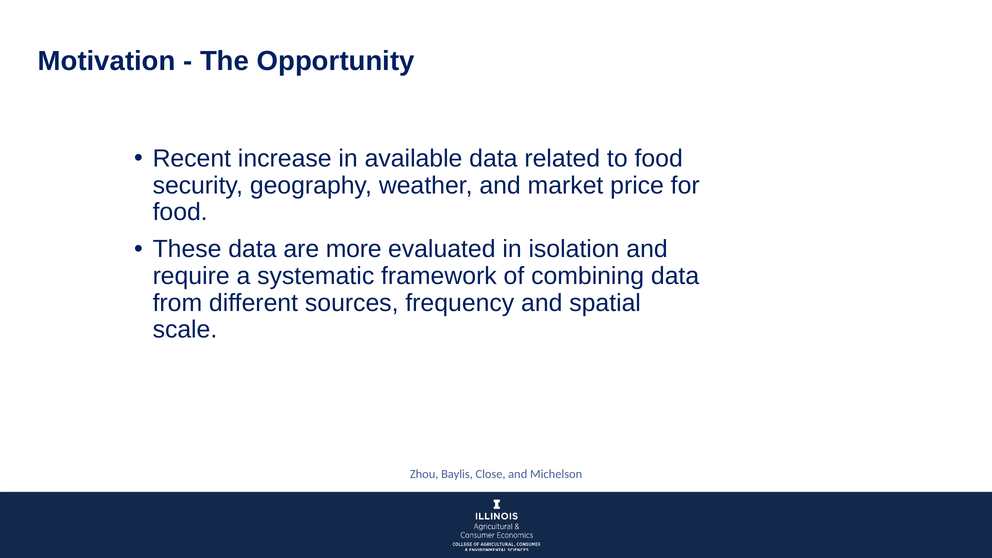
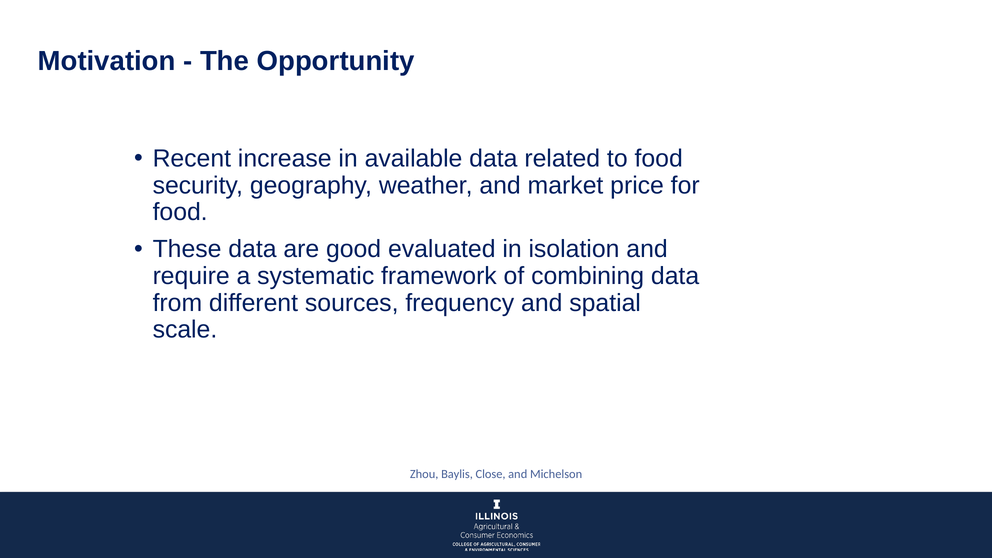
more: more -> good
